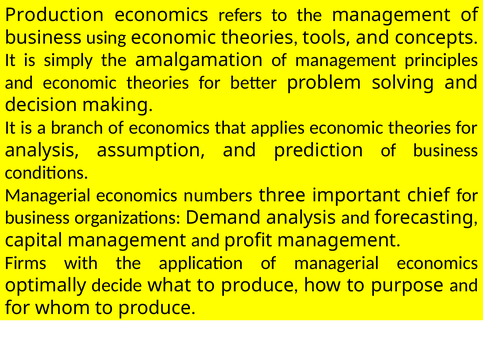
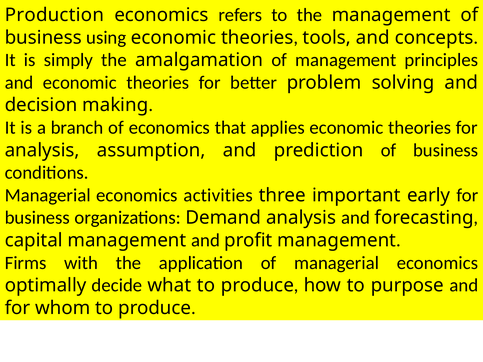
numbers: numbers -> activities
chief: chief -> early
